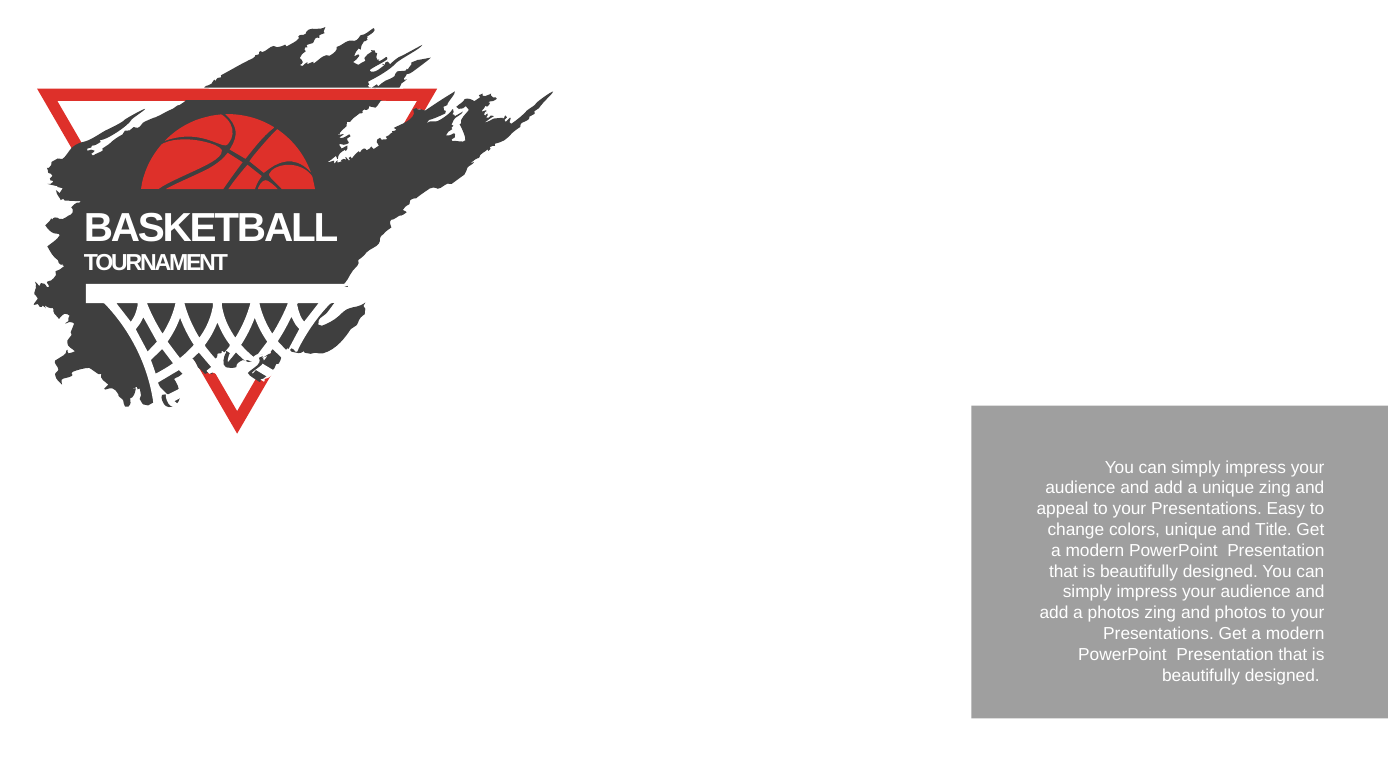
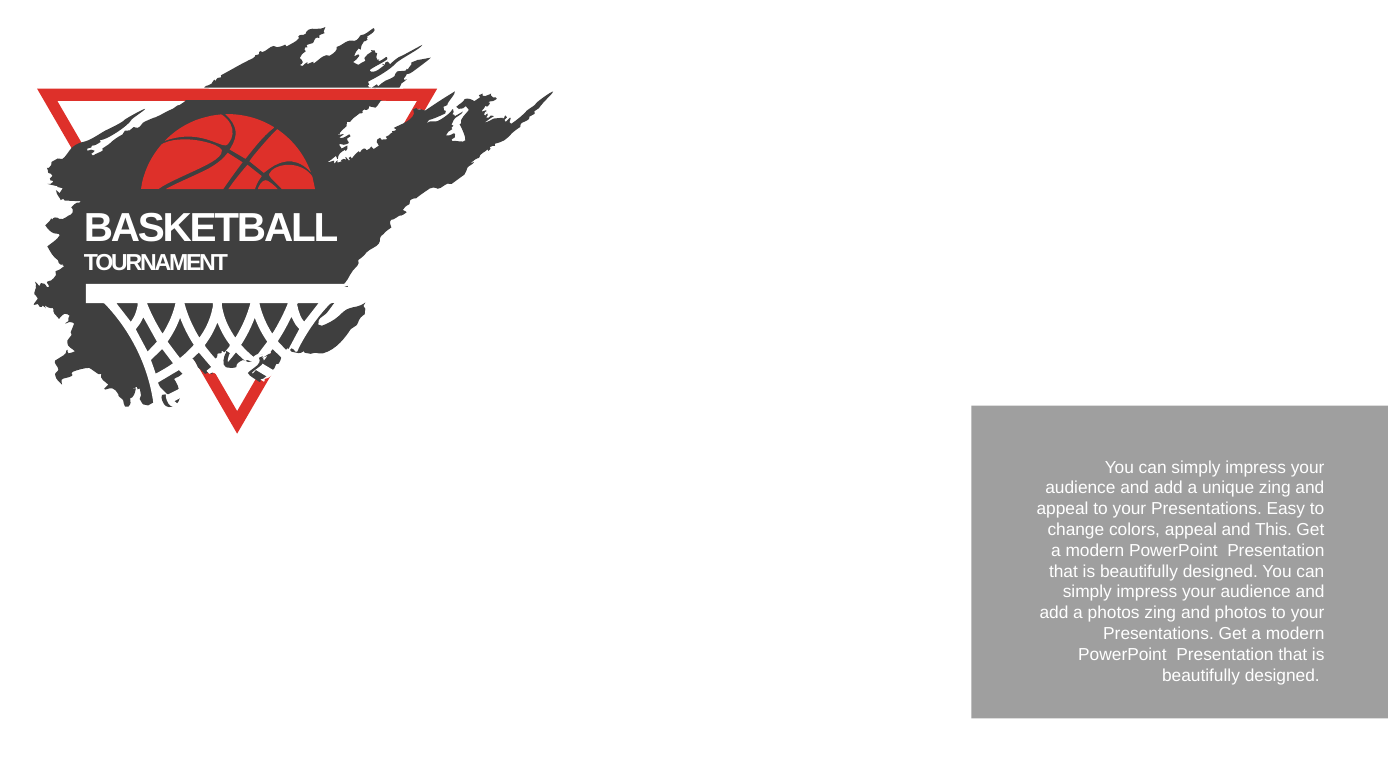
colors unique: unique -> appeal
Title: Title -> This
